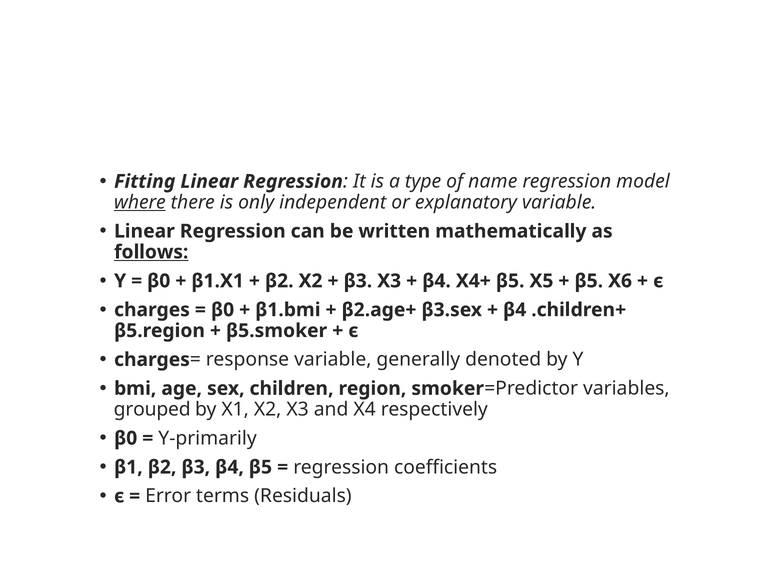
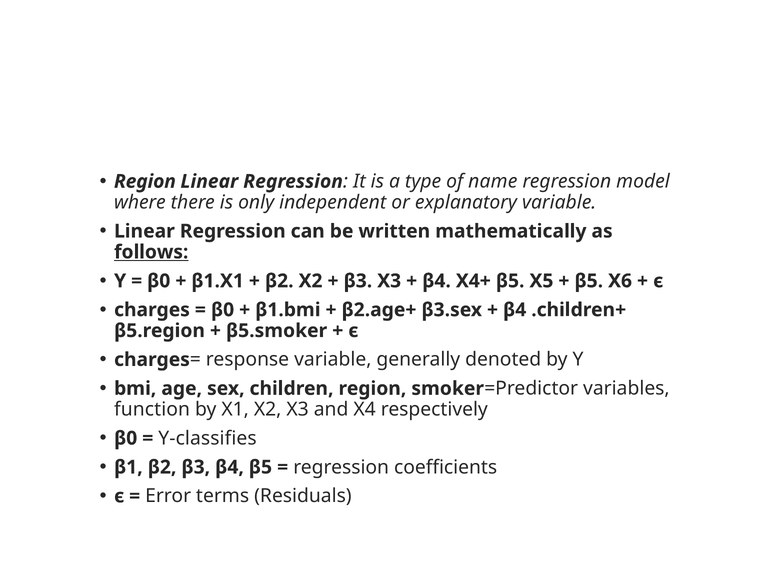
Fitting at (145, 181): Fitting -> Region
where underline: present -> none
grouped: grouped -> function
Y-primarily: Y-primarily -> Y-classifies
